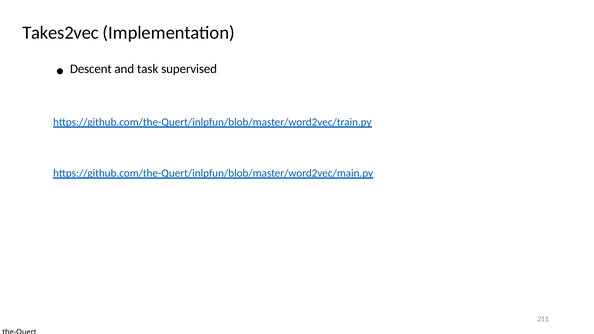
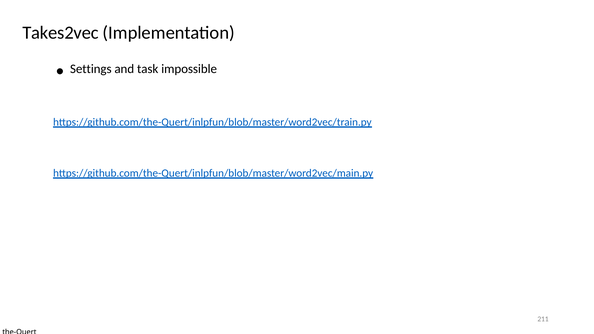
Descent: Descent -> Settings
supervised: supervised -> impossible
